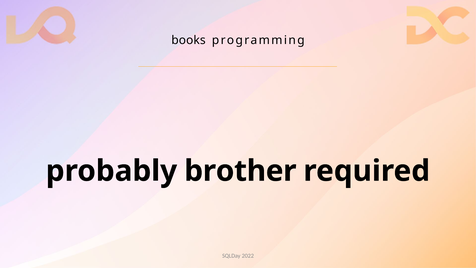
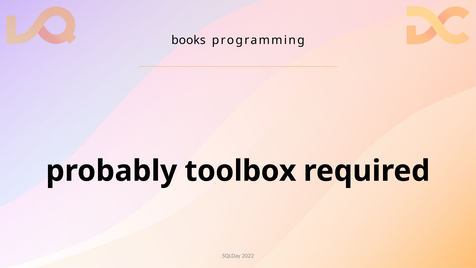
brother: brother -> toolbox
